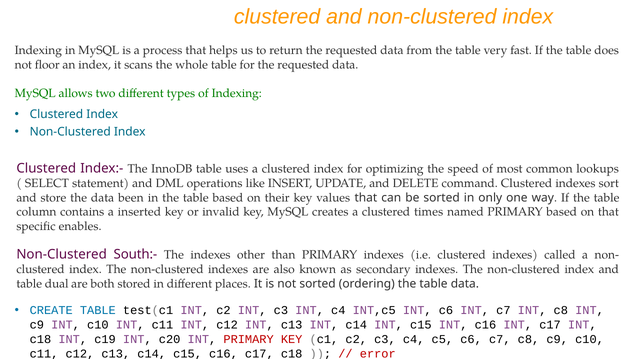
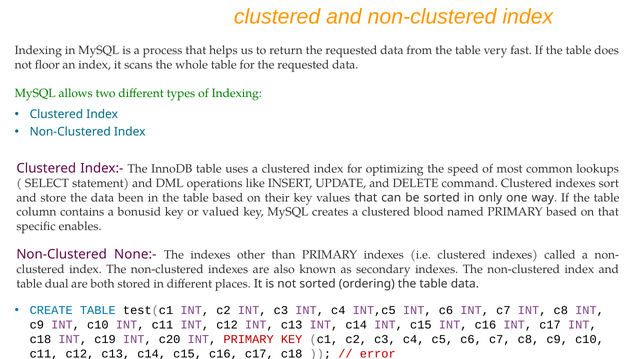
inserted: inserted -> bonusid
invalid: invalid -> valued
times: times -> blood
South:-: South:- -> None:-
